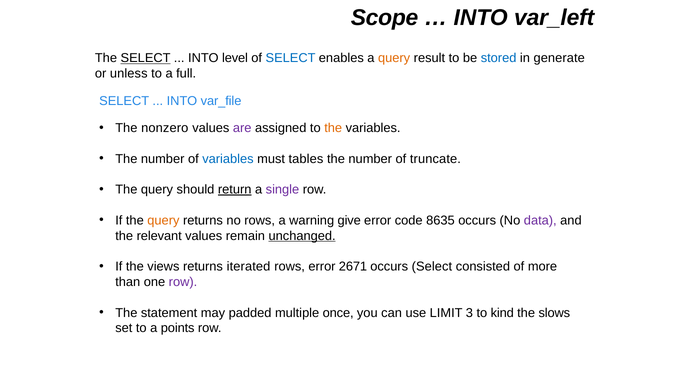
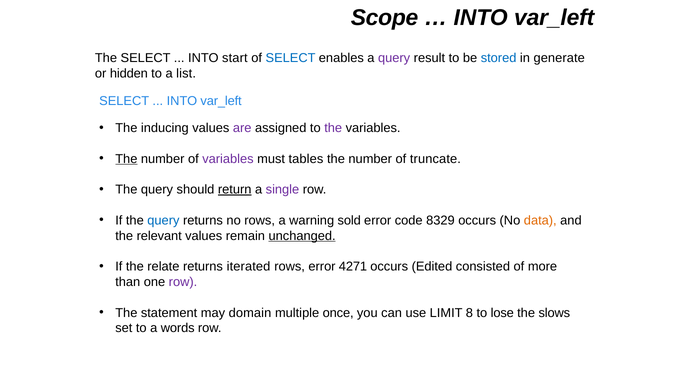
SELECT at (146, 58) underline: present -> none
level: level -> start
query at (394, 58) colour: orange -> purple
unless: unless -> hidden
full: full -> list
var_file at (221, 101): var_file -> var_left
nonzero: nonzero -> inducing
the at (333, 128) colour: orange -> purple
The at (126, 159) underline: none -> present
variables at (228, 159) colour: blue -> purple
query at (163, 221) colour: orange -> blue
give: give -> sold
8635: 8635 -> 8329
data colour: purple -> orange
views: views -> relate
2671: 2671 -> 4271
occurs Select: Select -> Edited
padded: padded -> domain
3: 3 -> 8
kind: kind -> lose
points: points -> words
